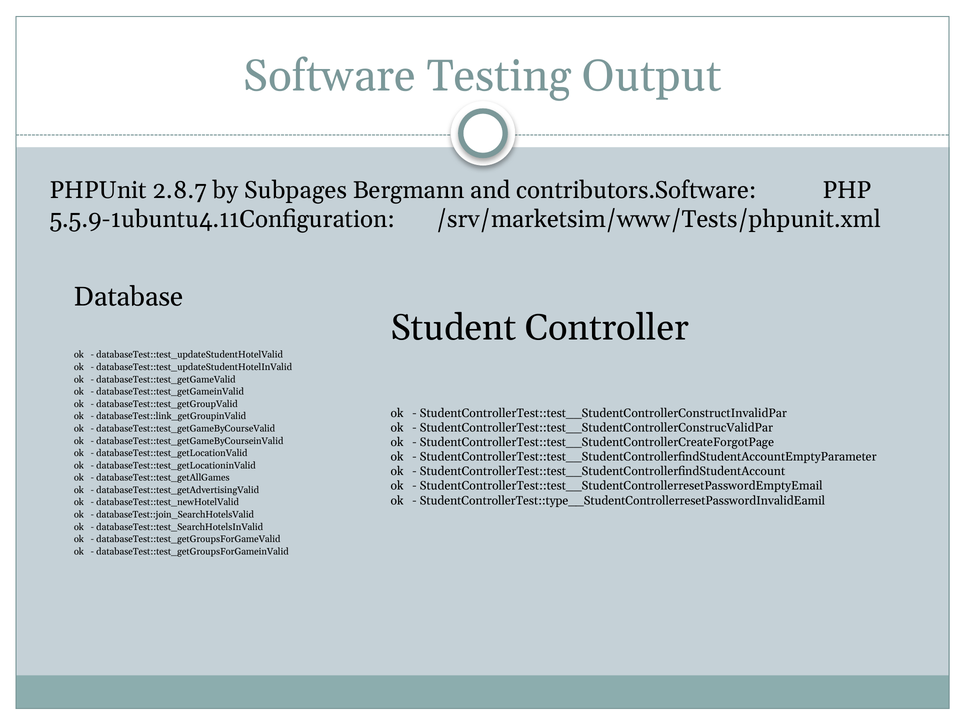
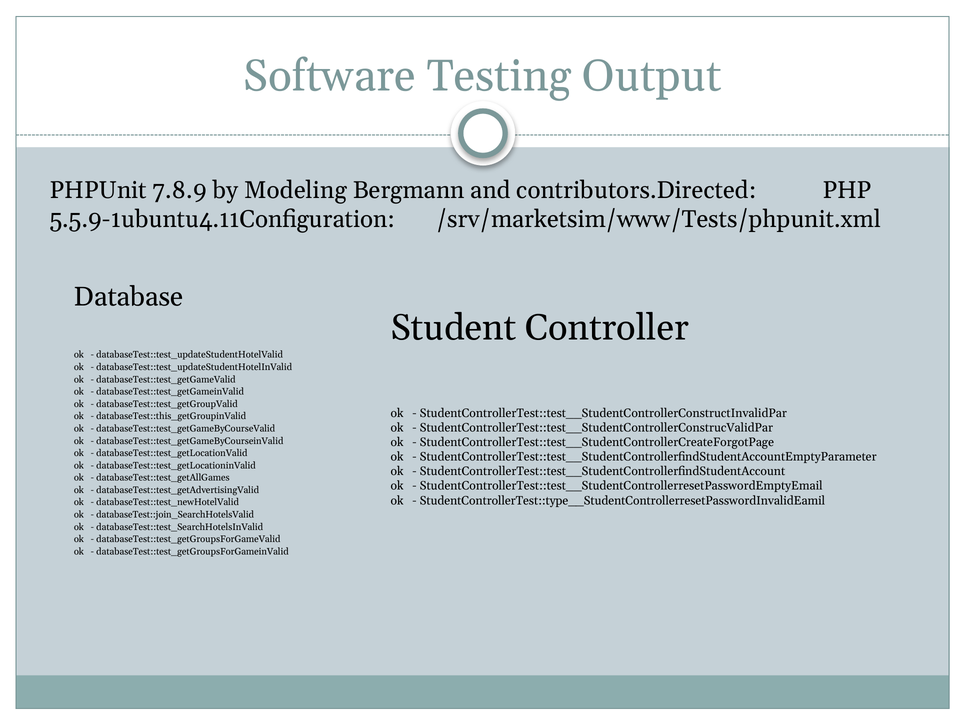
2.8.7: 2.8.7 -> 7.8.9
Subpages: Subpages -> Modeling
contributors.Software: contributors.Software -> contributors.Directed
databaseTest::link_getGroupinValid: databaseTest::link_getGroupinValid -> databaseTest::this_getGroupinValid
